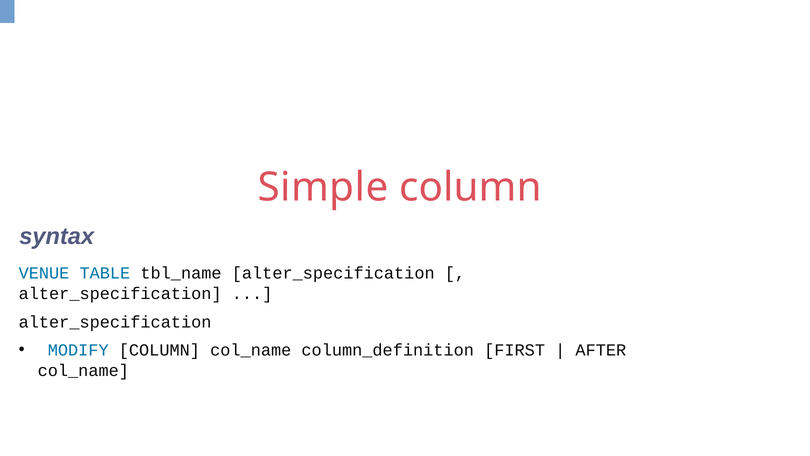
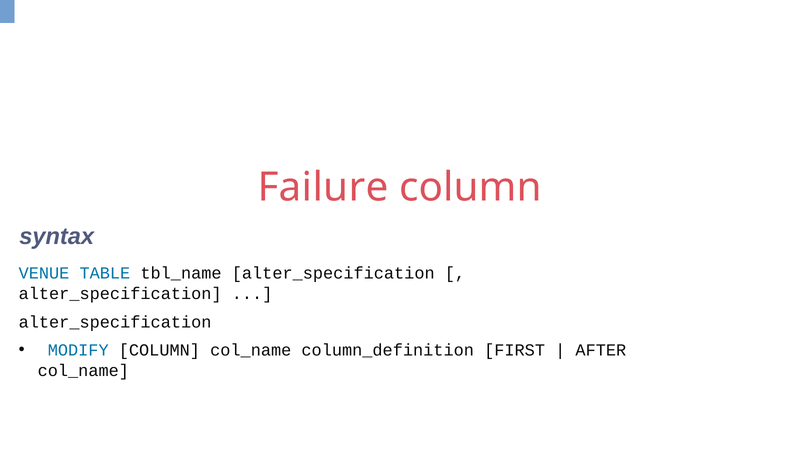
Simple: Simple -> Failure
